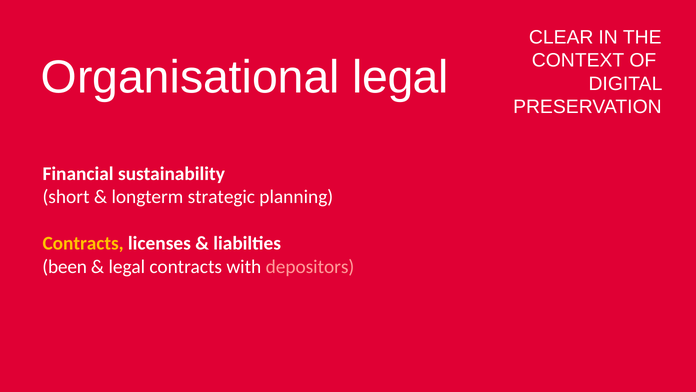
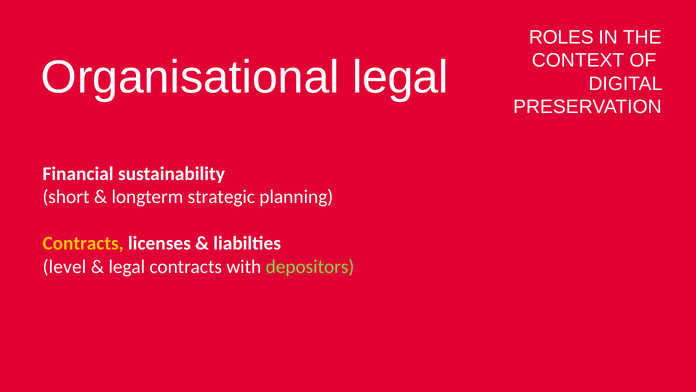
CLEAR: CLEAR -> ROLES
been: been -> level
depositors colour: pink -> light green
